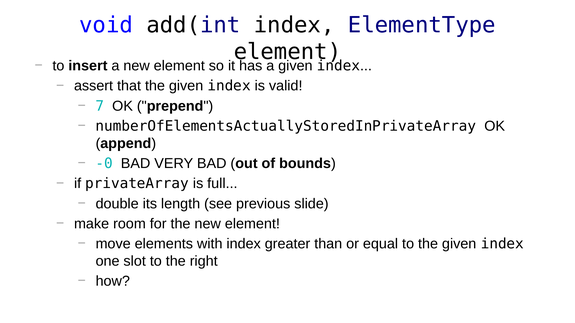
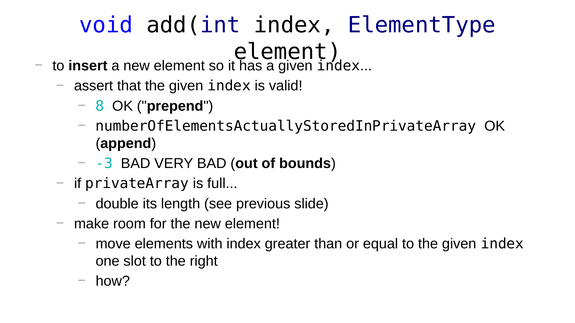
7: 7 -> 8
-0: -0 -> -3
